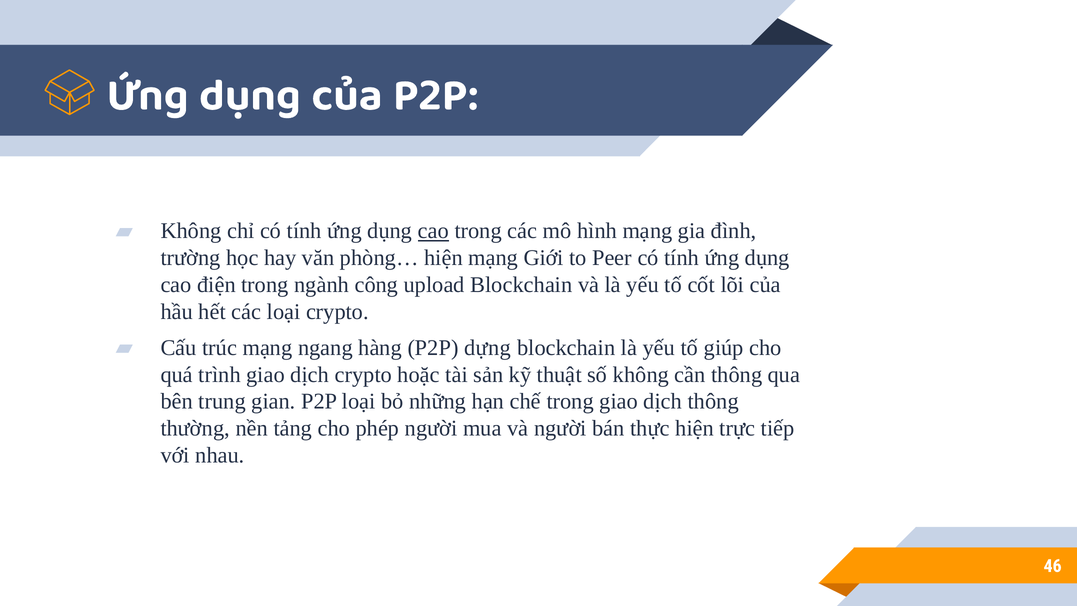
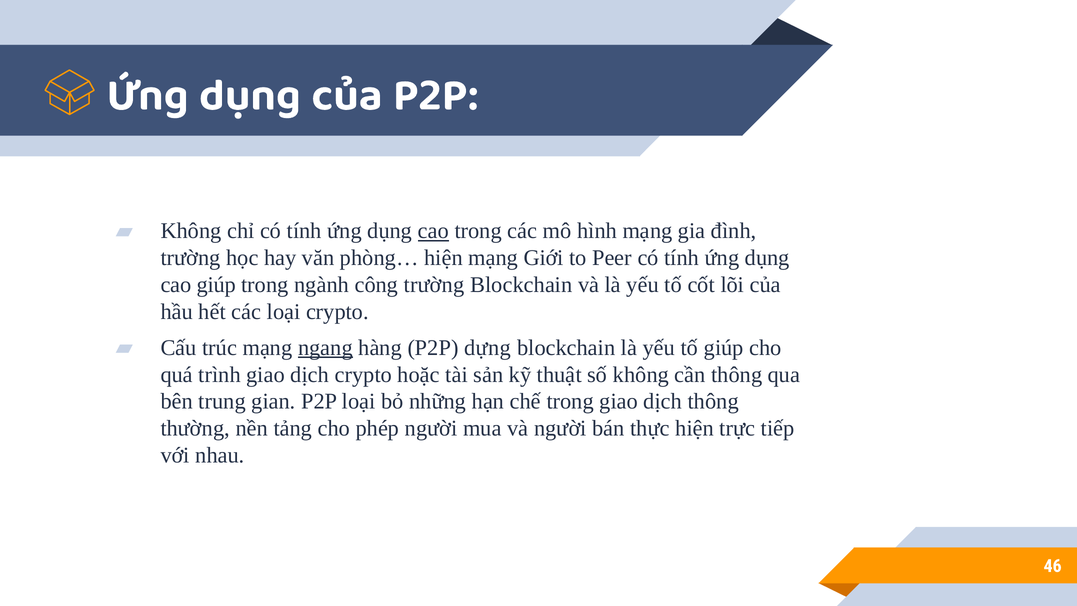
cao điện: điện -> giúp
công upload: upload -> trường
ngang underline: none -> present
